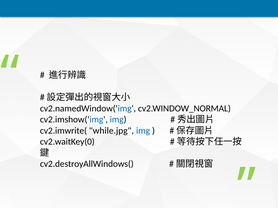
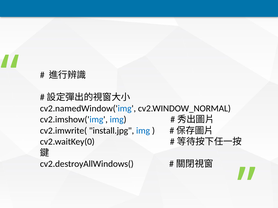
while.jpg: while.jpg -> install.jpg
